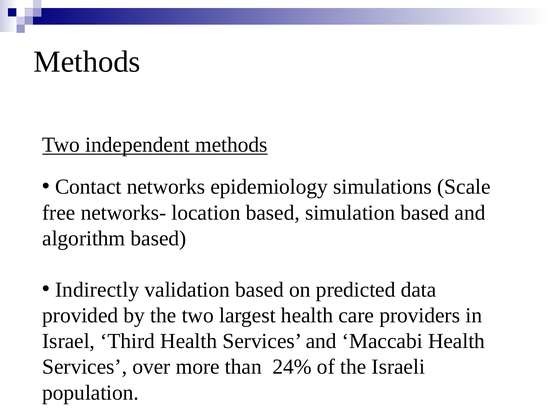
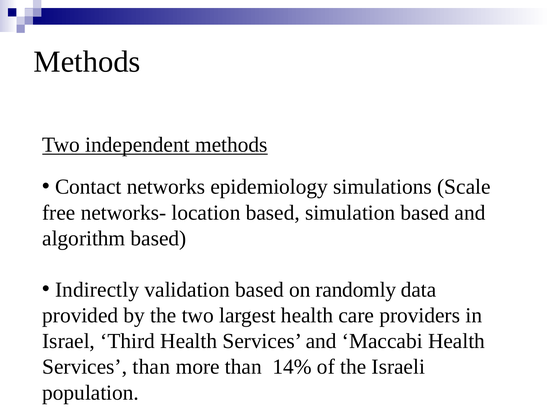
predicted: predicted -> randomly
Services over: over -> than
24%: 24% -> 14%
